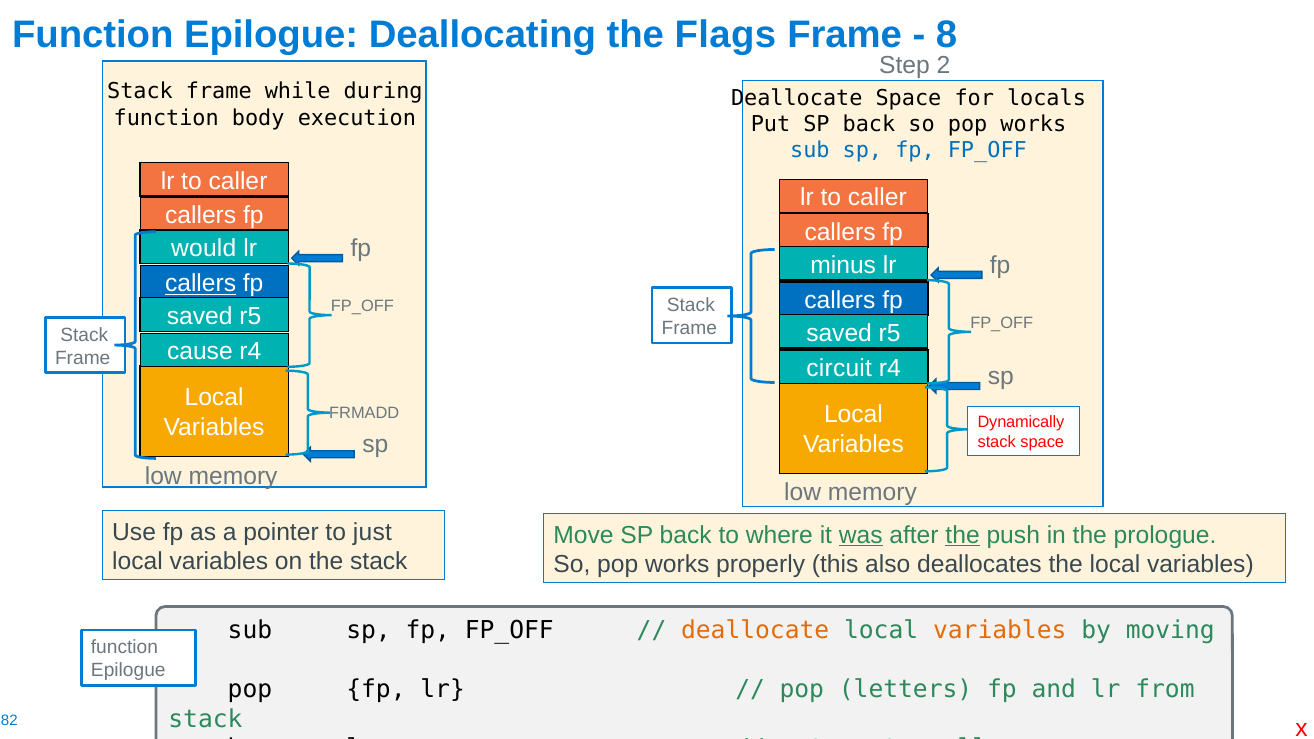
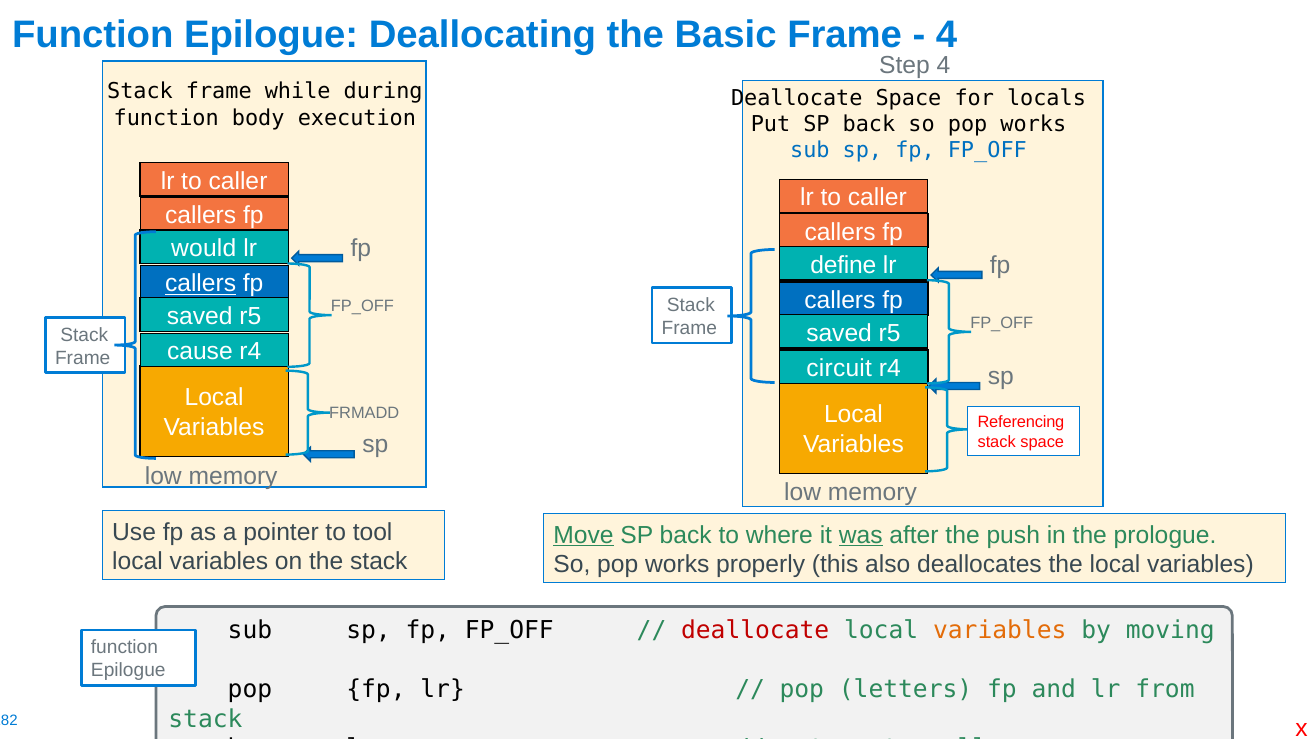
Flags: Flags -> Basic
8 at (947, 35): 8 -> 4
Step 2: 2 -> 4
minus: minus -> define
Dynamically: Dynamically -> Referencing
just: just -> tool
Move underline: none -> present
the at (963, 535) underline: present -> none
deallocate at (755, 631) colour: orange -> red
